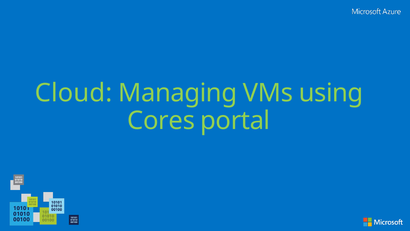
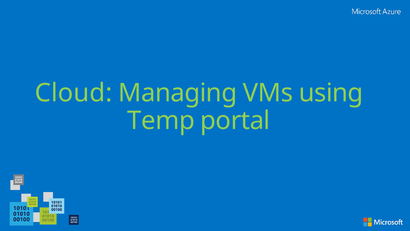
Cores: Cores -> Temp
